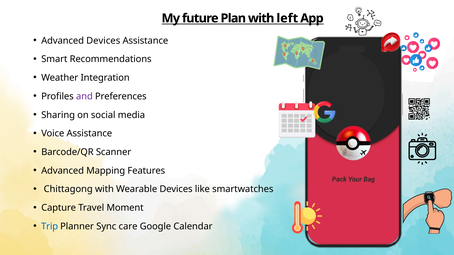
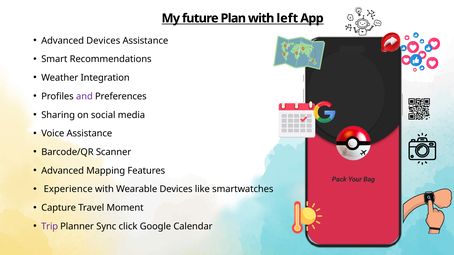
Chittagong: Chittagong -> Experience
Trip colour: blue -> purple
care: care -> click
